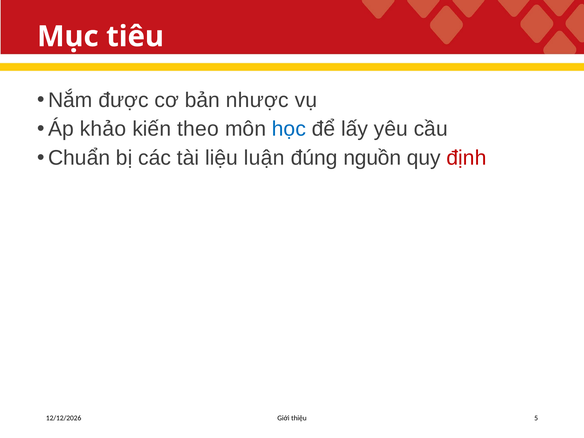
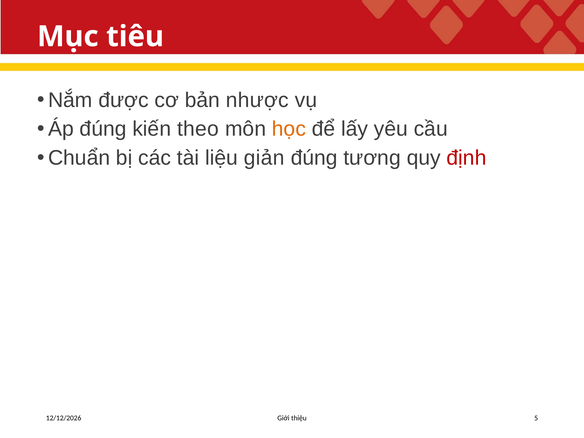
Áp khảo: khảo -> đúng
học colour: blue -> orange
luận: luận -> giản
nguồn: nguồn -> tương
